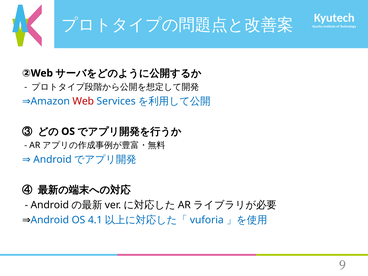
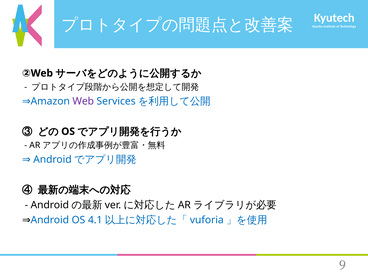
Web at (83, 101) colour: red -> purple
